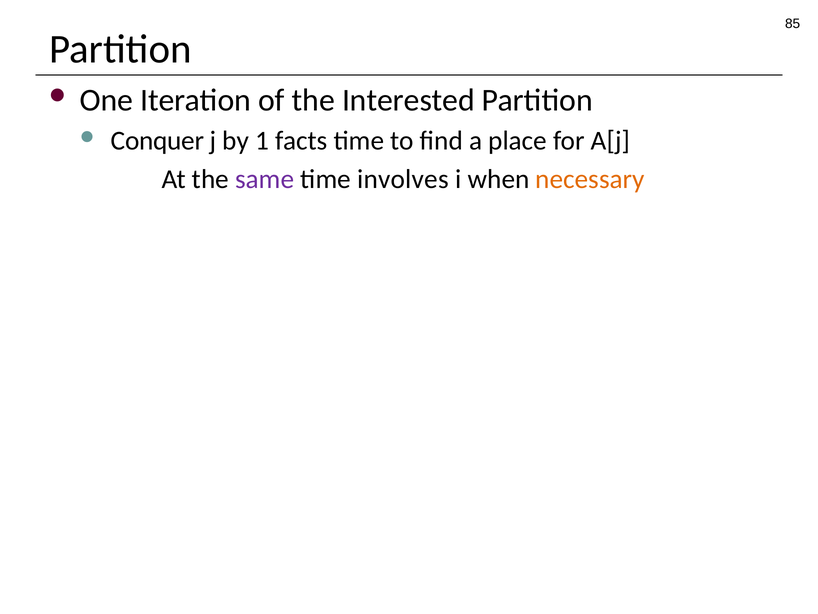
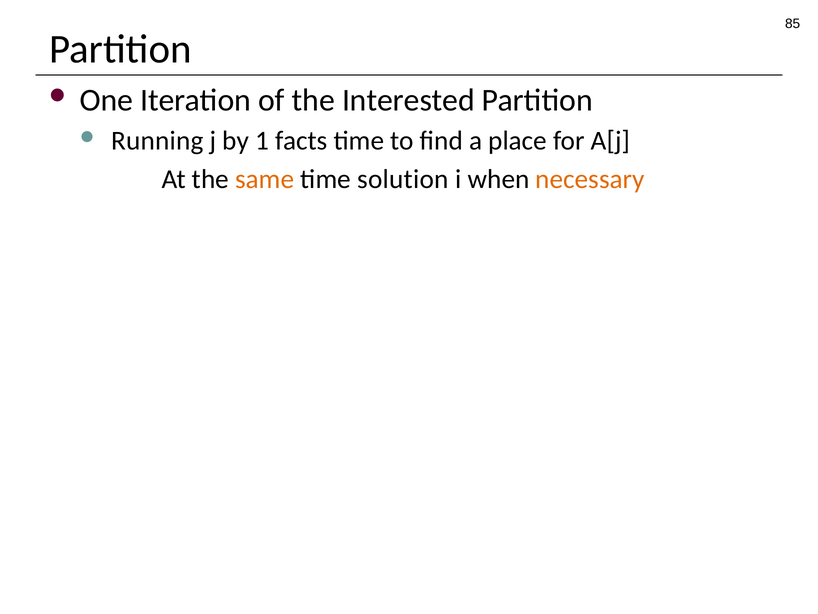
Conquer: Conquer -> Running
same colour: purple -> orange
involves: involves -> solution
